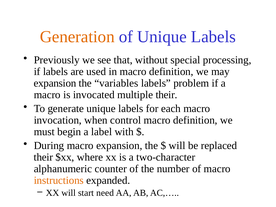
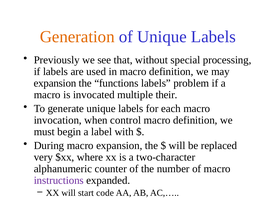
variables: variables -> functions
their at (43, 157): their -> very
instructions colour: orange -> purple
need: need -> code
